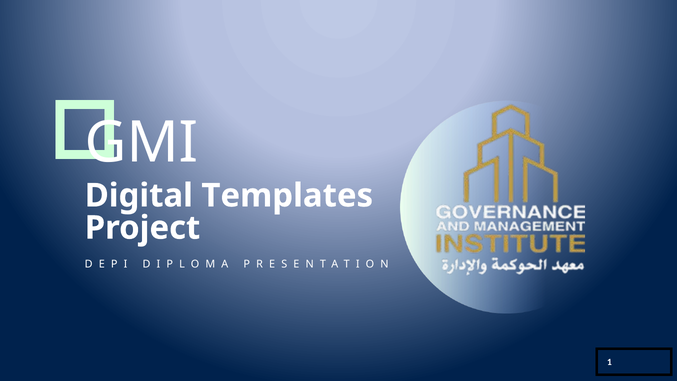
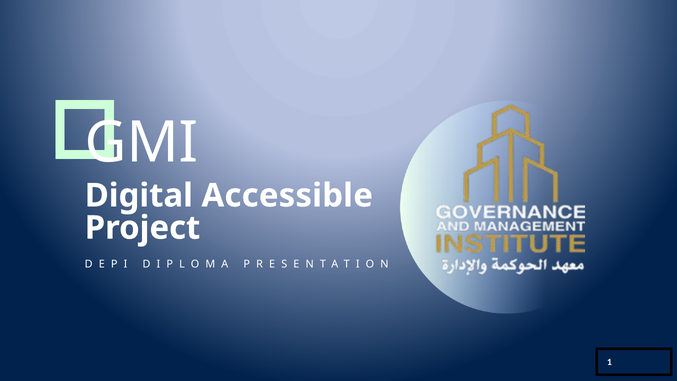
Templates: Templates -> Accessible
